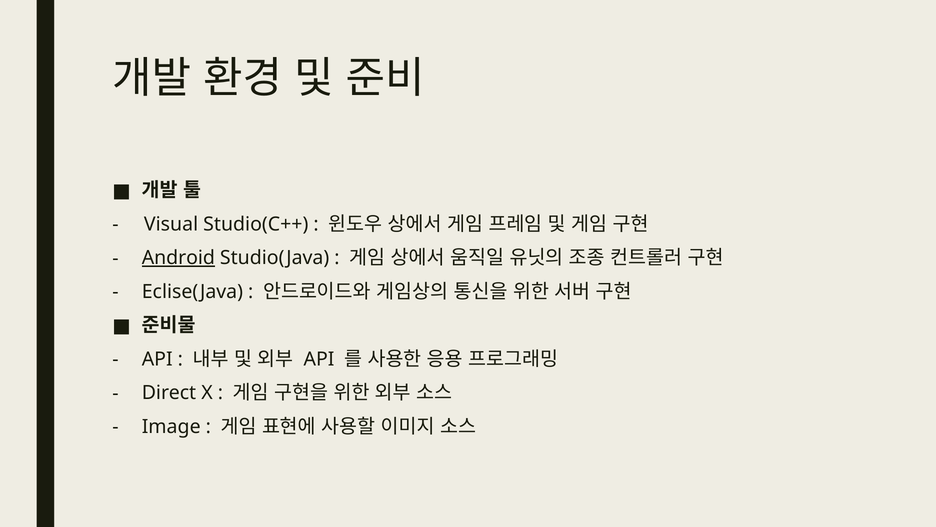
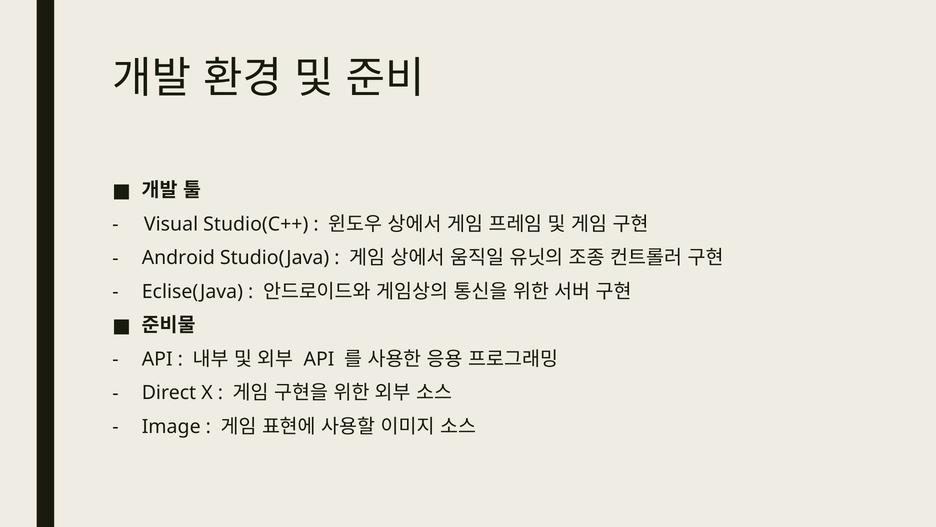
Android underline: present -> none
